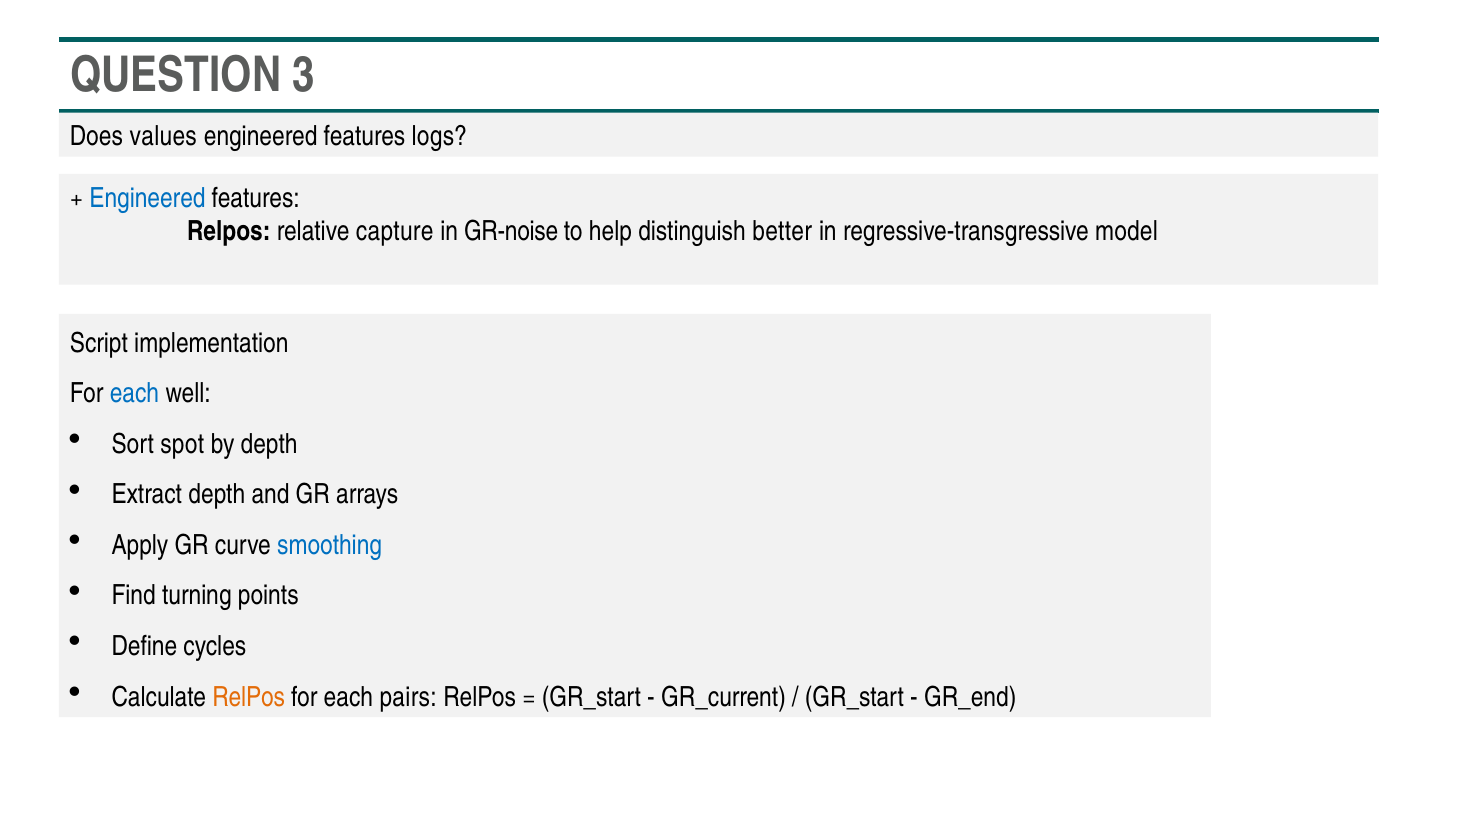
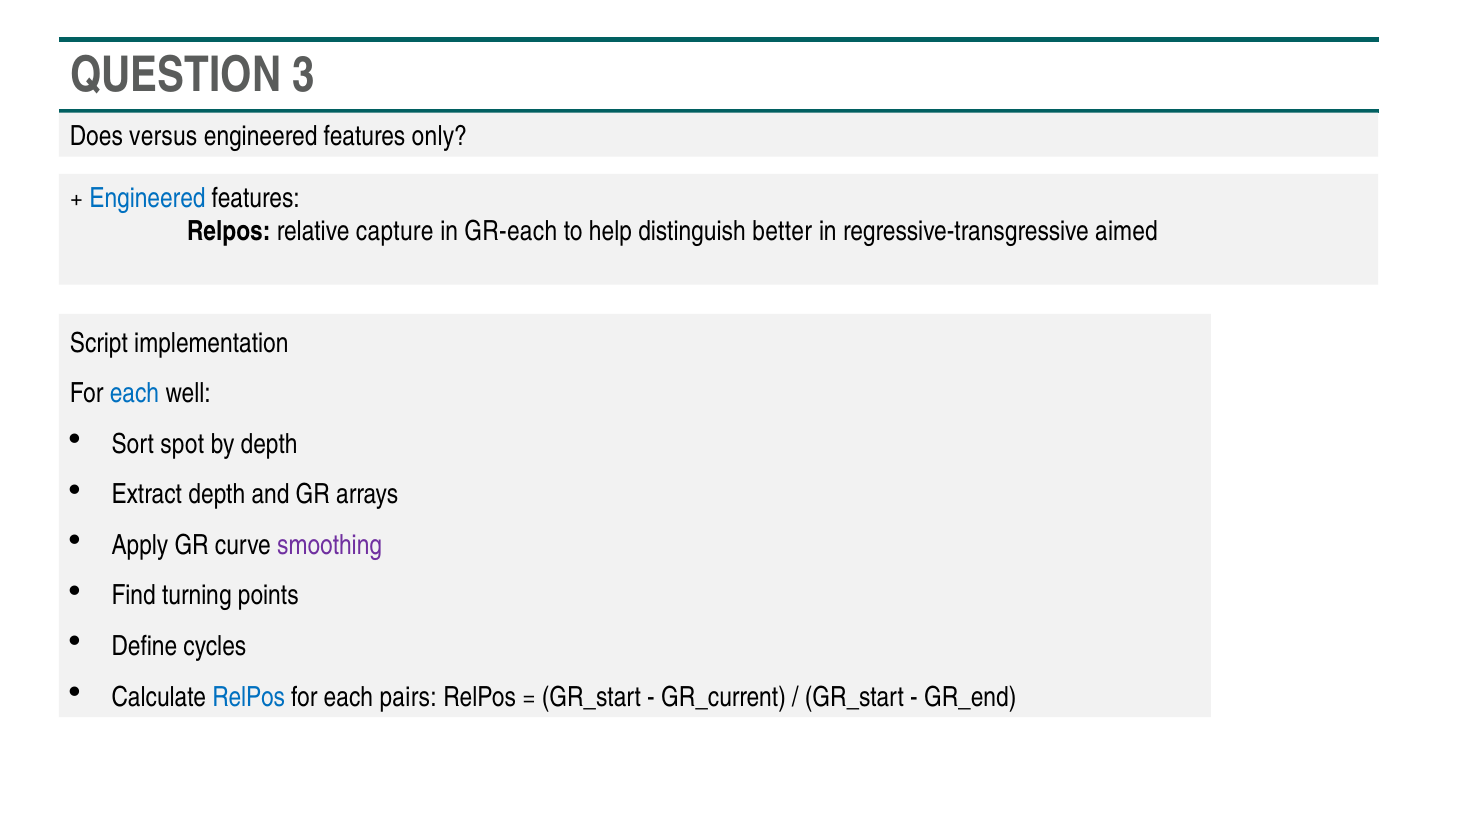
values: values -> versus
logs: logs -> only
GR-noise: GR-noise -> GR-each
model: model -> aimed
smoothing colour: blue -> purple
RelPos at (249, 697) colour: orange -> blue
